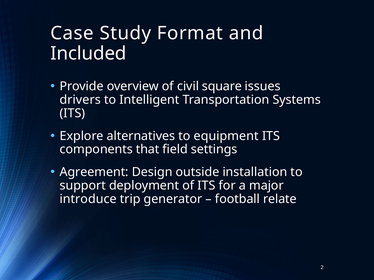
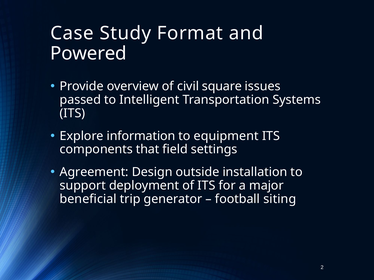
Included: Included -> Powered
drivers: drivers -> passed
alternatives: alternatives -> information
introduce: introduce -> beneficial
relate: relate -> siting
